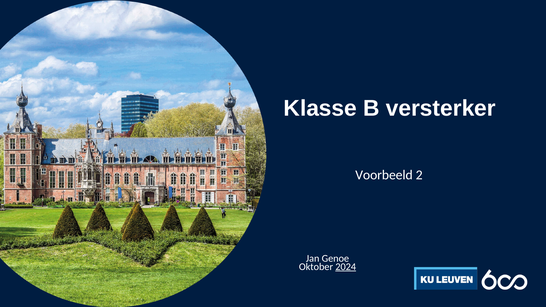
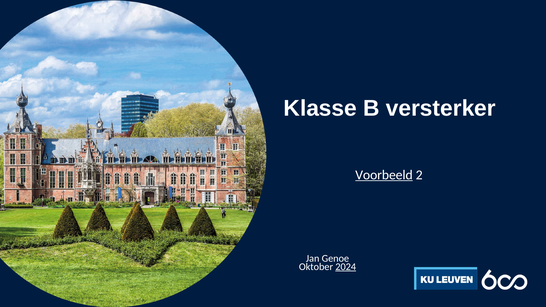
Voorbeeld underline: none -> present
